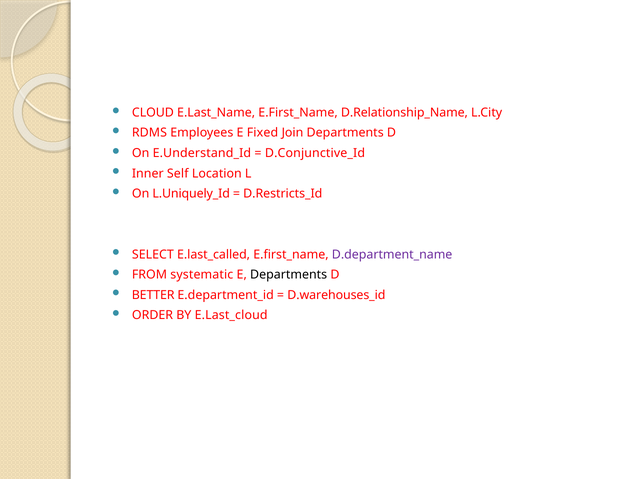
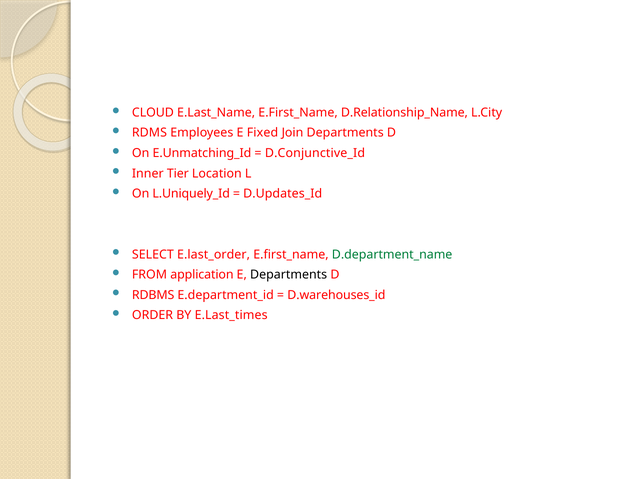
E.Understand_Id: E.Understand_Id -> E.Unmatching_Id
Self: Self -> Tier
D.Restricts_Id: D.Restricts_Id -> D.Updates_Id
E.last_called: E.last_called -> E.last_order
D.department_name colour: purple -> green
systematic: systematic -> application
BETTER: BETTER -> RDBMS
E.Last_cloud: E.Last_cloud -> E.Last_times
